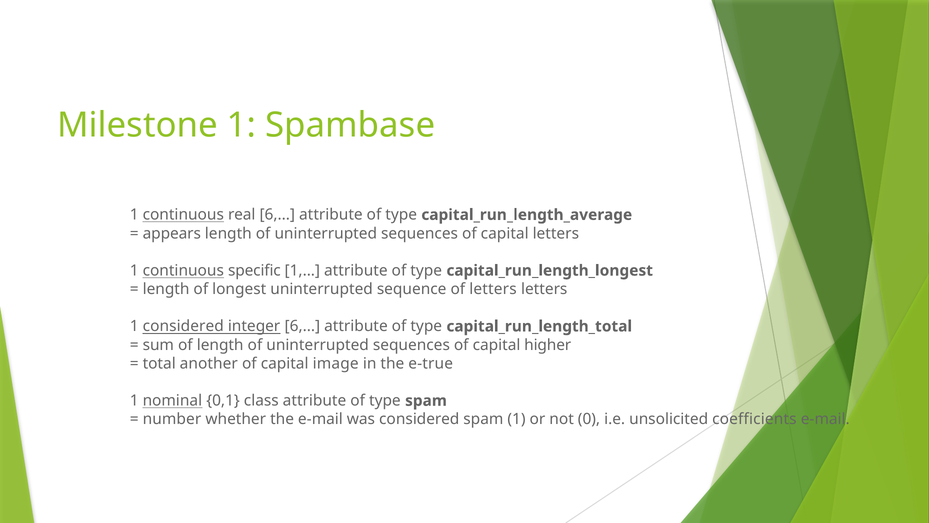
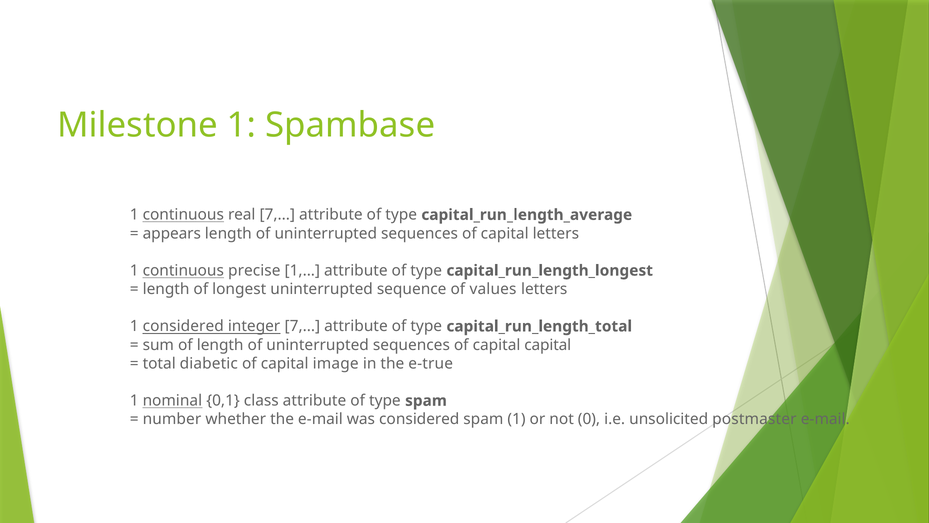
real 6: 6 -> 7
specific: specific -> precise
of letters: letters -> values
integer 6: 6 -> 7
capital higher: higher -> capital
another: another -> diabetic
coefficients: coefficients -> postmaster
